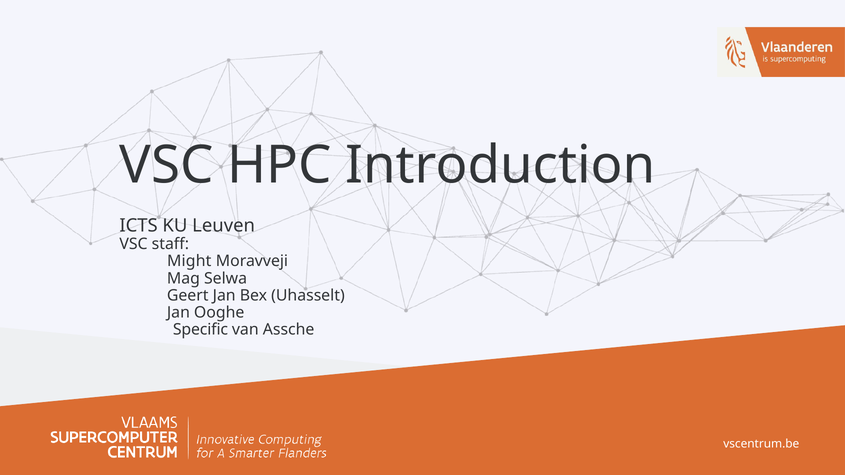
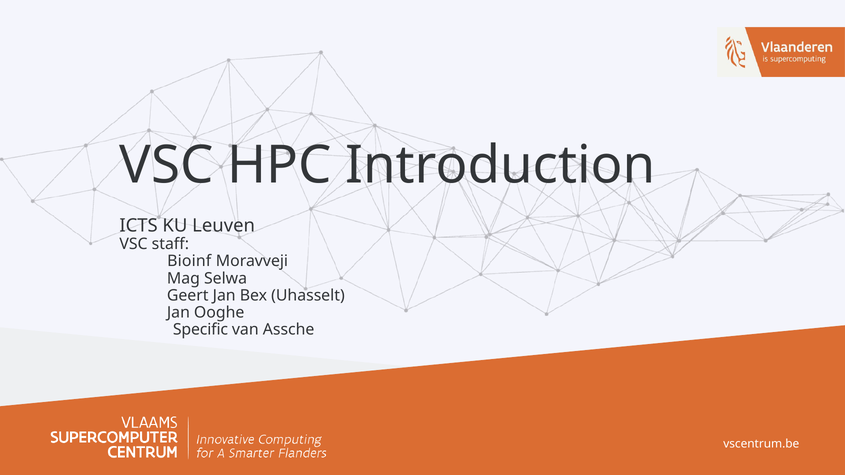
Might: Might -> Bioinf
